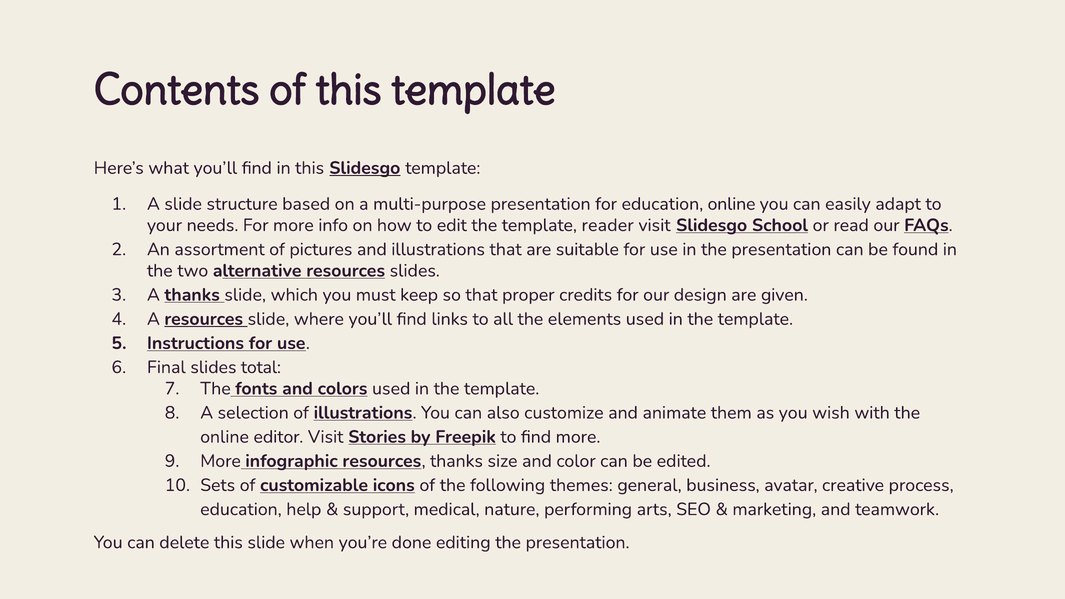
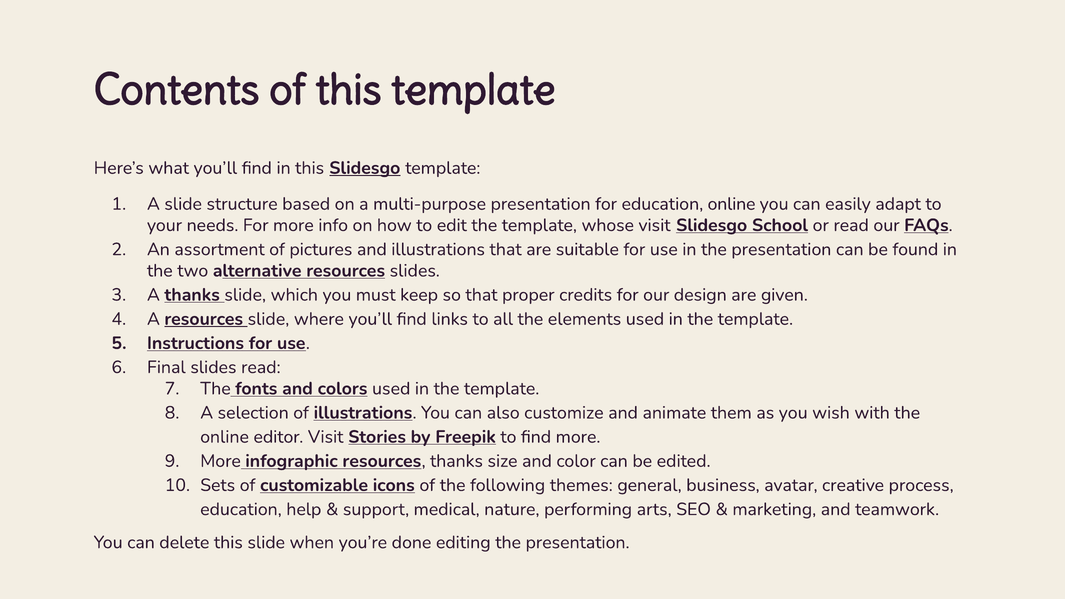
reader: reader -> whose
slides total: total -> read
